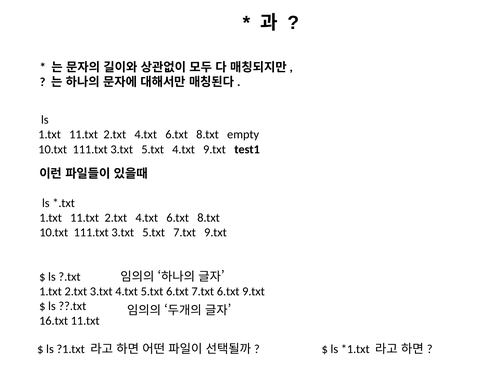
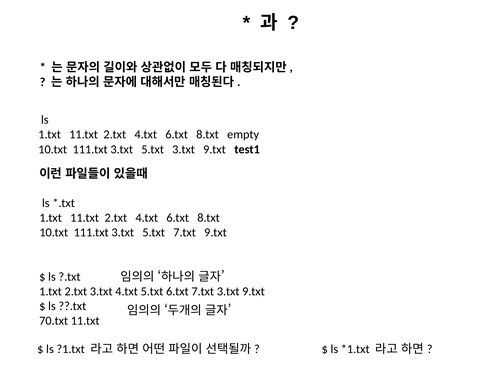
5.txt 4.txt: 4.txt -> 3.txt
7.txt 6.txt: 6.txt -> 3.txt
16.txt: 16.txt -> 70.txt
